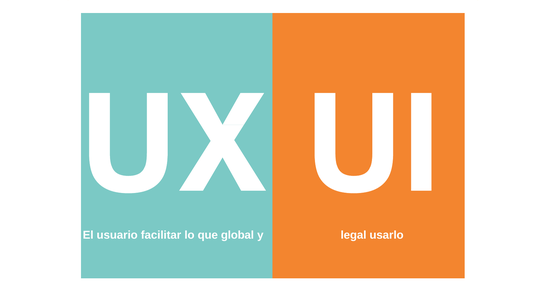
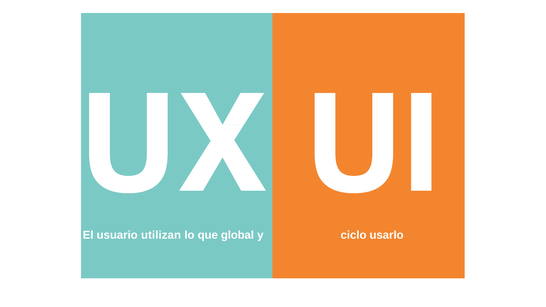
facilitar: facilitar -> utilizan
legal: legal -> ciclo
